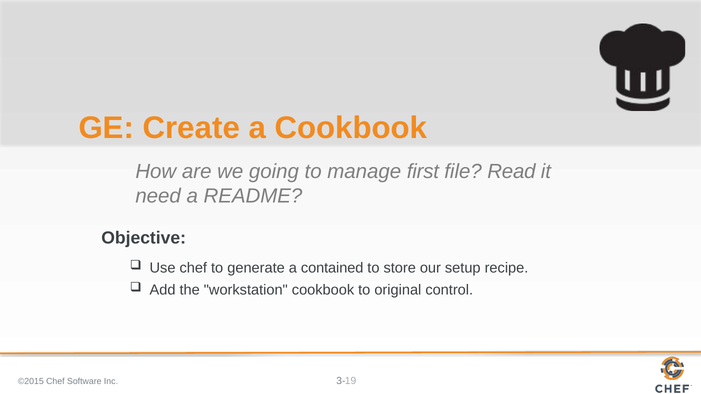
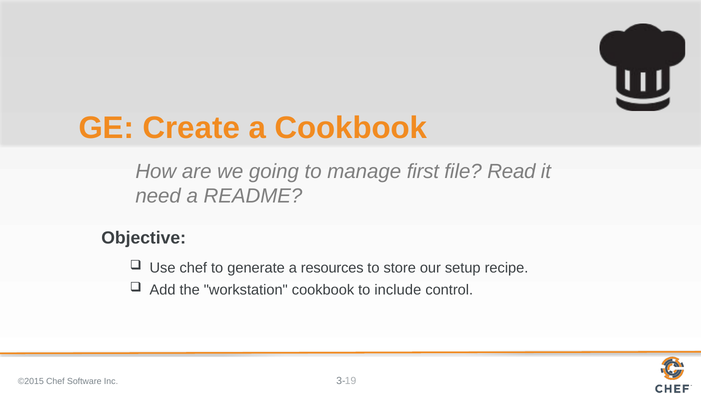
contained: contained -> resources
original: original -> include
